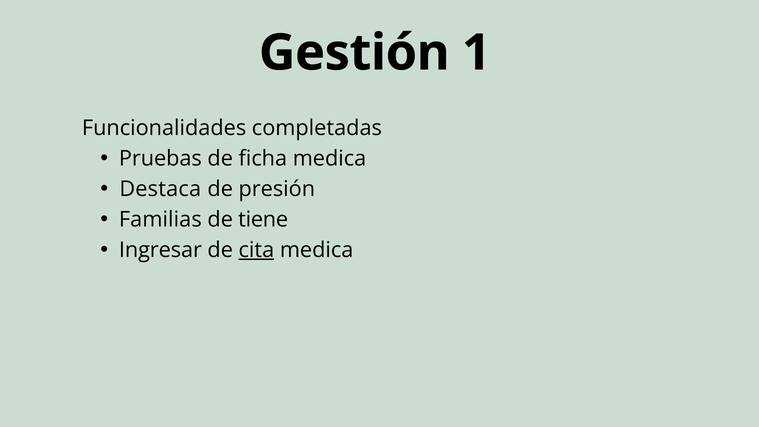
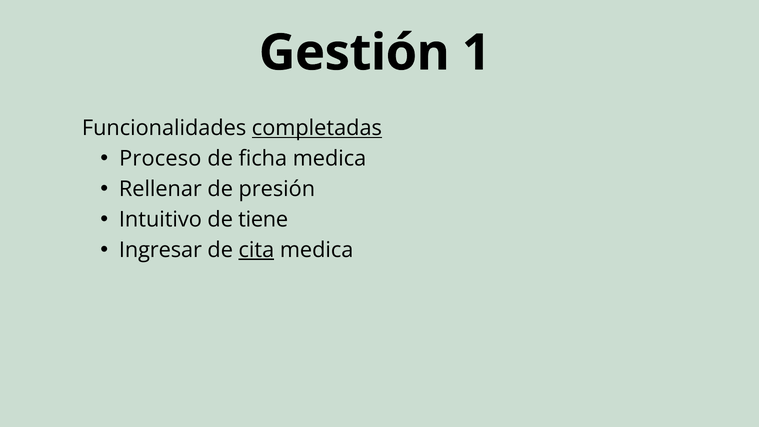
completadas underline: none -> present
Pruebas: Pruebas -> Proceso
Destaca: Destaca -> Rellenar
Familias: Familias -> Intuitivo
